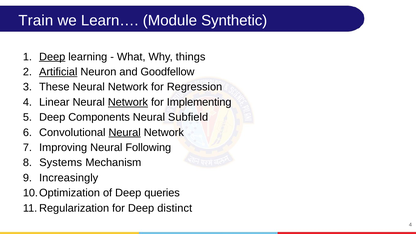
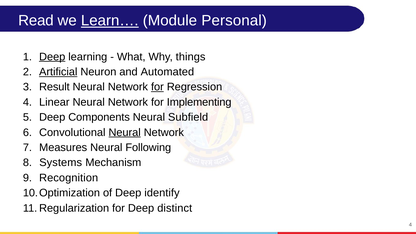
Train: Train -> Read
Learn… underline: none -> present
Synthetic: Synthetic -> Personal
Goodfellow: Goodfellow -> Automated
These: These -> Result
for at (157, 87) underline: none -> present
Network at (128, 102) underline: present -> none
Improving: Improving -> Measures
Increasingly: Increasingly -> Recognition
queries: queries -> identify
